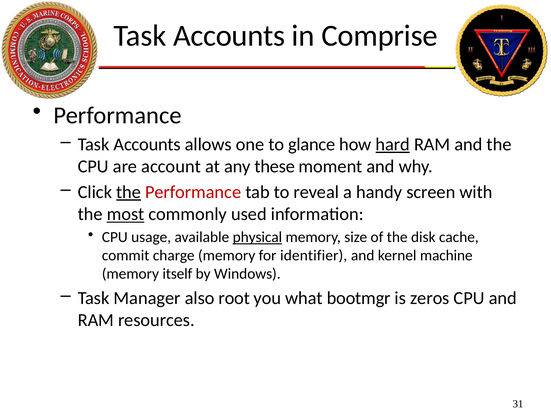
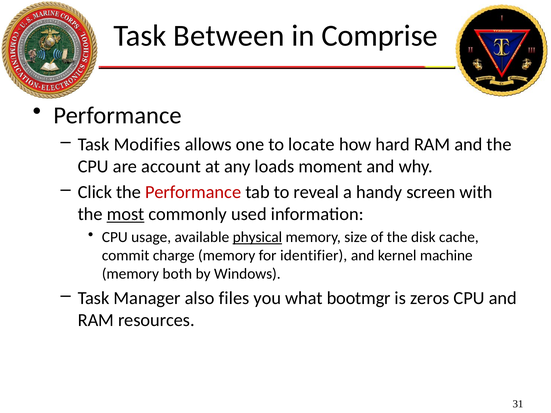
Accounts at (229, 36): Accounts -> Between
Accounts at (147, 145): Accounts -> Modifies
glance: glance -> locate
hard underline: present -> none
these: these -> loads
the at (129, 192) underline: present -> none
itself: itself -> both
root: root -> files
